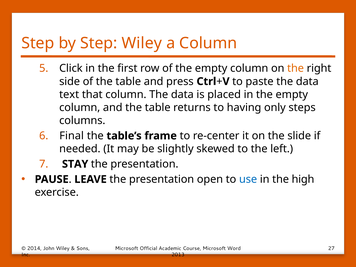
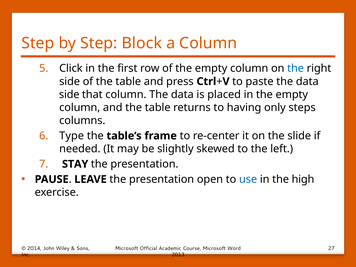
Step Wiley: Wiley -> Block
the at (296, 68) colour: orange -> blue
text at (69, 94): text -> side
Final: Final -> Type
